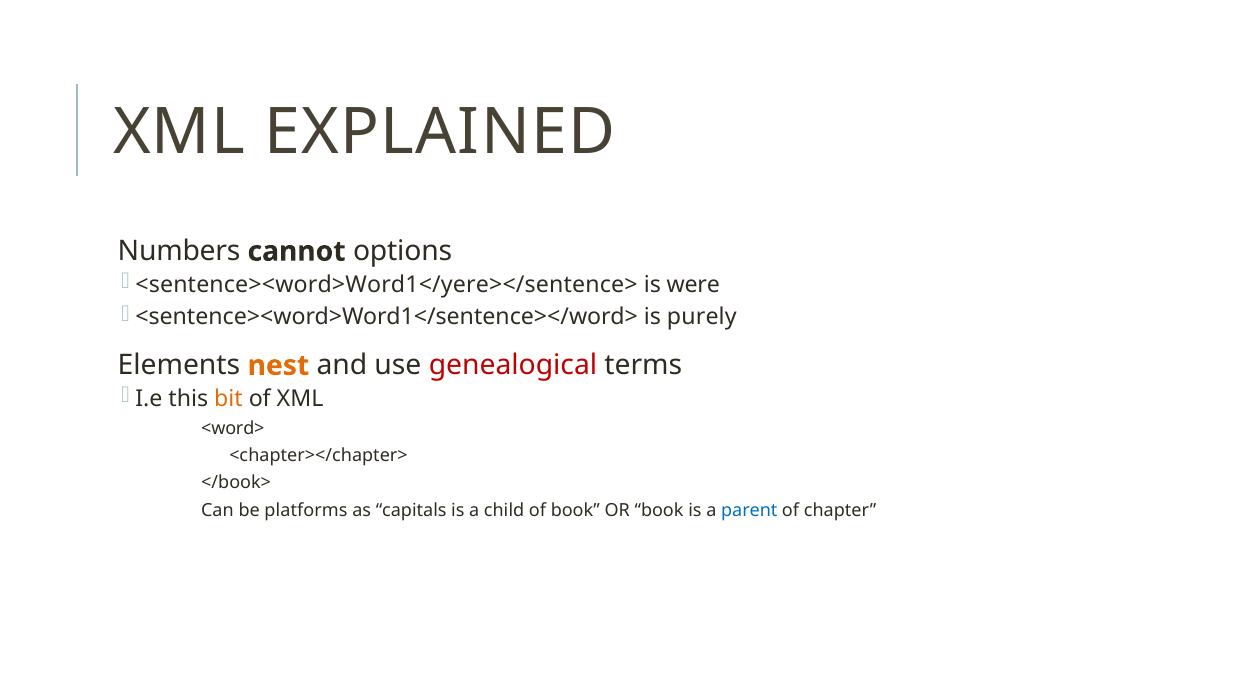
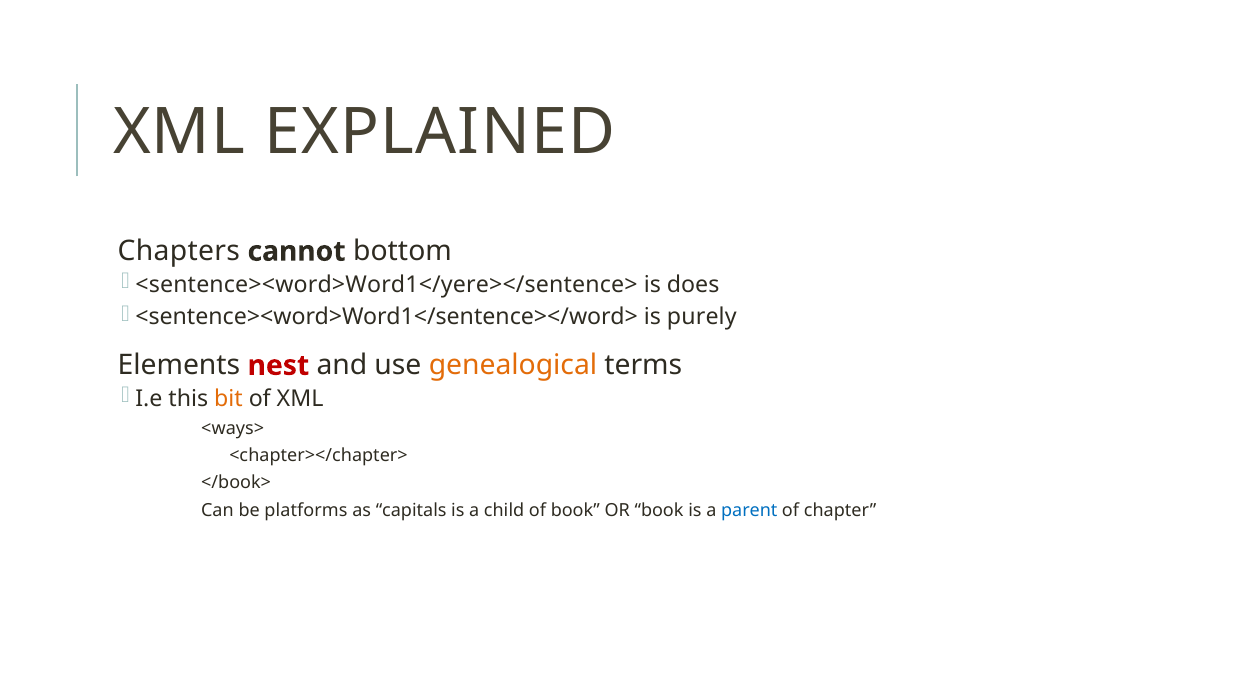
Numbers: Numbers -> Chapters
options: options -> bottom
were: were -> does
nest colour: orange -> red
genealogical colour: red -> orange
<word>: <word> -> <ways>
